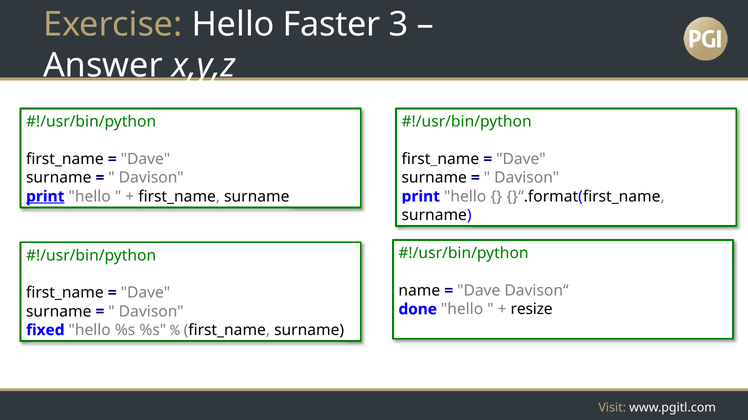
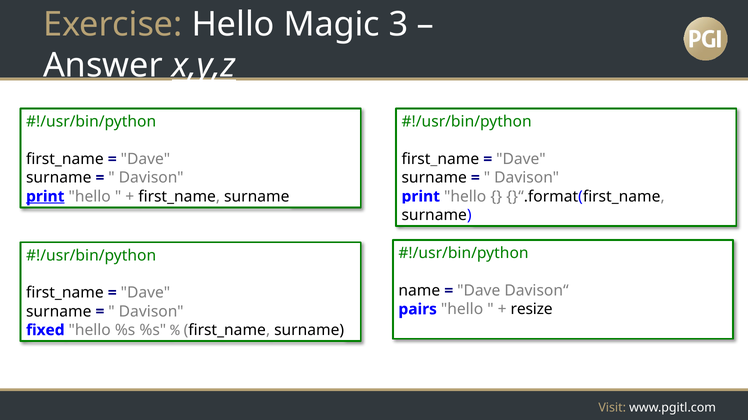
Faster: Faster -> Magic
x,y,z underline: none -> present
done: done -> pairs
